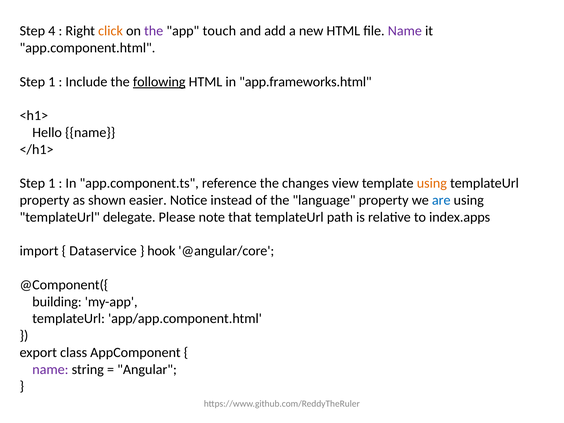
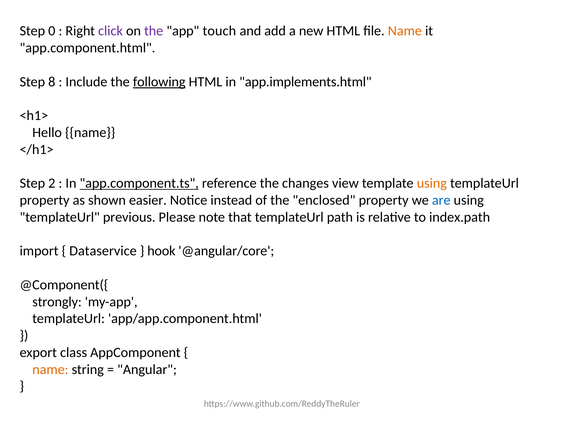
4: 4 -> 0
click colour: orange -> purple
Name at (405, 31) colour: purple -> orange
1 at (52, 82): 1 -> 8
app.frameworks.html: app.frameworks.html -> app.implements.html
1 at (52, 183): 1 -> 2
app.component.ts underline: none -> present
language: language -> enclosed
delegate: delegate -> previous
index.apps: index.apps -> index.path
building: building -> strongly
name at (50, 369) colour: purple -> orange
